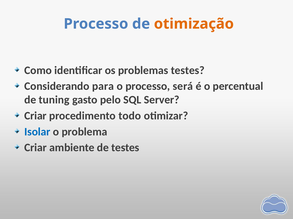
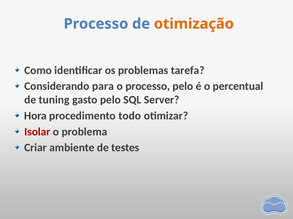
problemas testes: testes -> tarefa
processo será: será -> pelo
Criar at (35, 116): Criar -> Hora
Isolar colour: blue -> red
